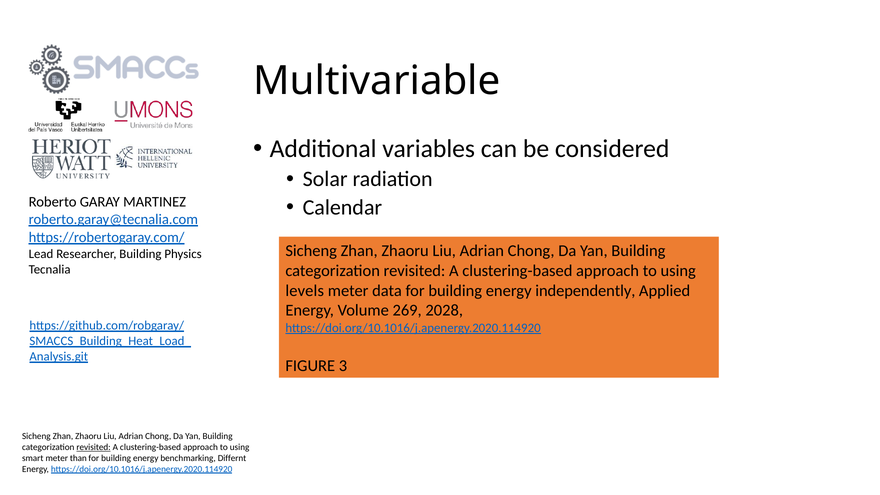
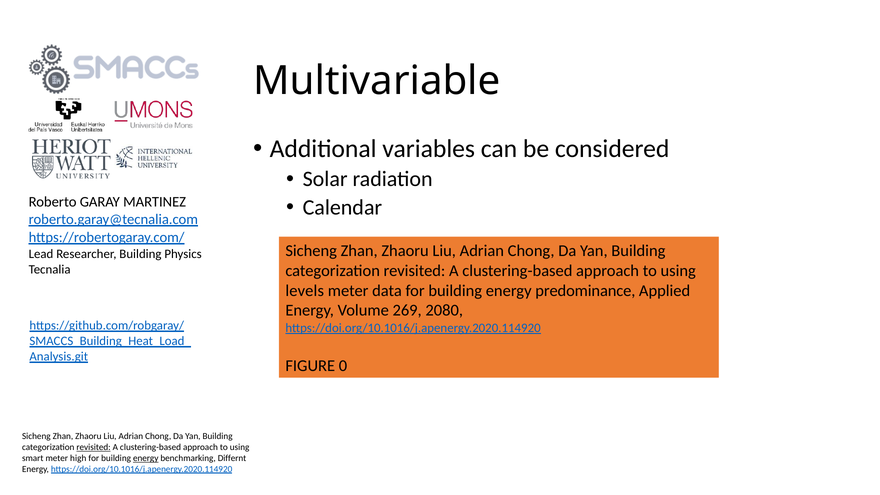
independently: independently -> predominance
2028: 2028 -> 2080
3: 3 -> 0
than: than -> high
energy at (146, 458) underline: none -> present
